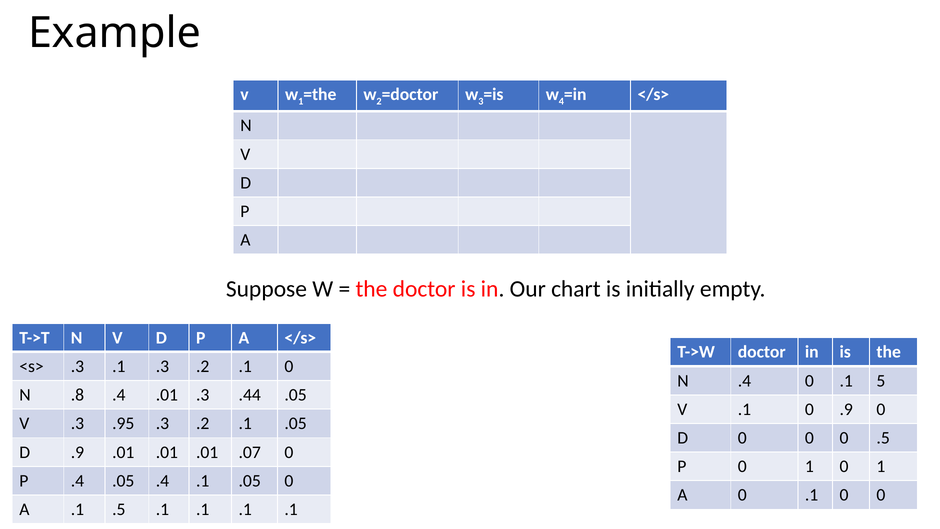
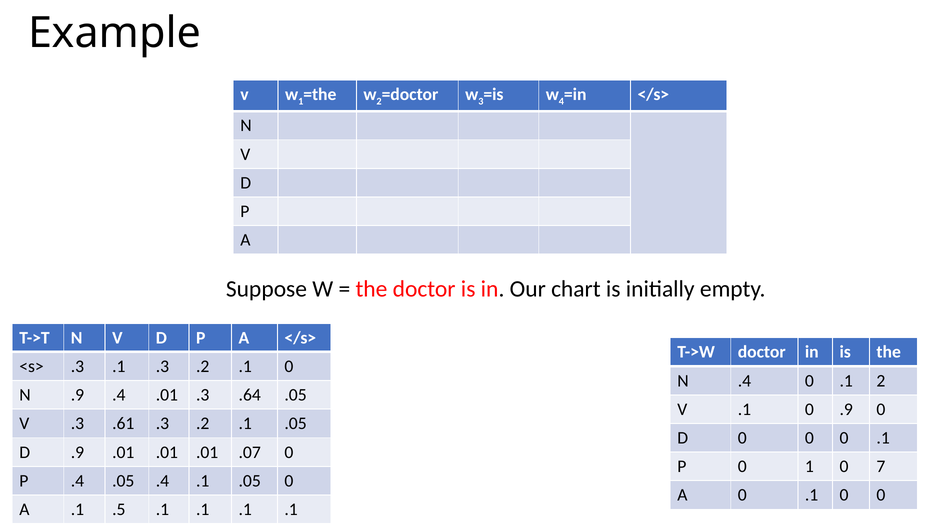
.1 5: 5 -> 2
N .8: .8 -> .9
.44: .44 -> .64
.95: .95 -> .61
0 0 .5: .5 -> .1
1 0 1: 1 -> 7
